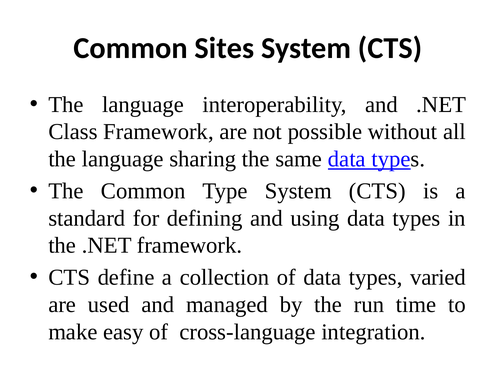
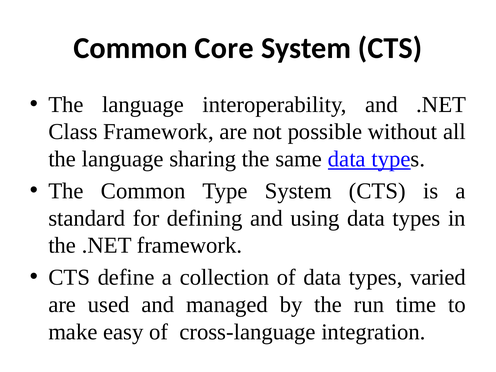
Sites: Sites -> Core
